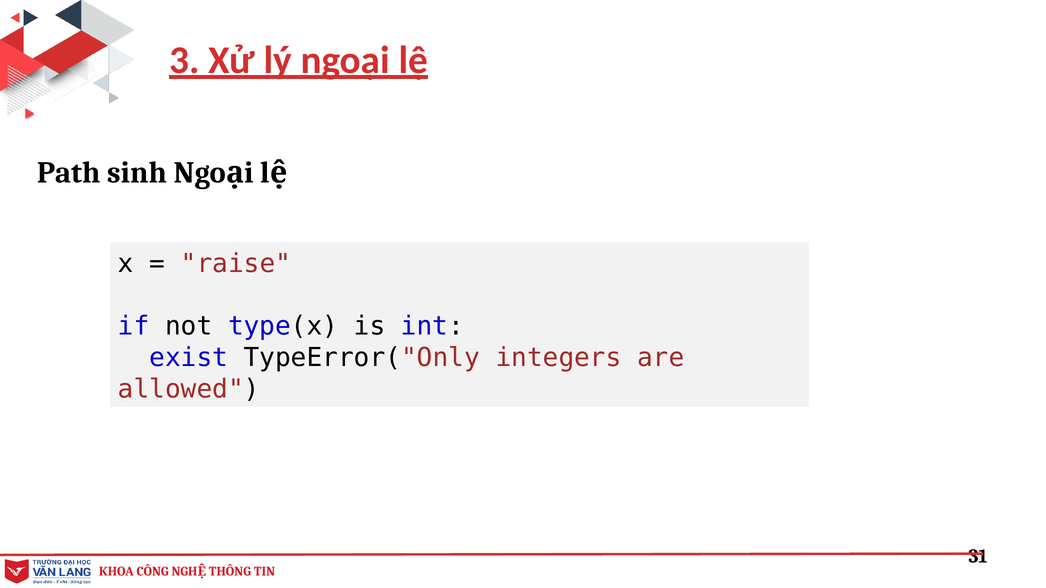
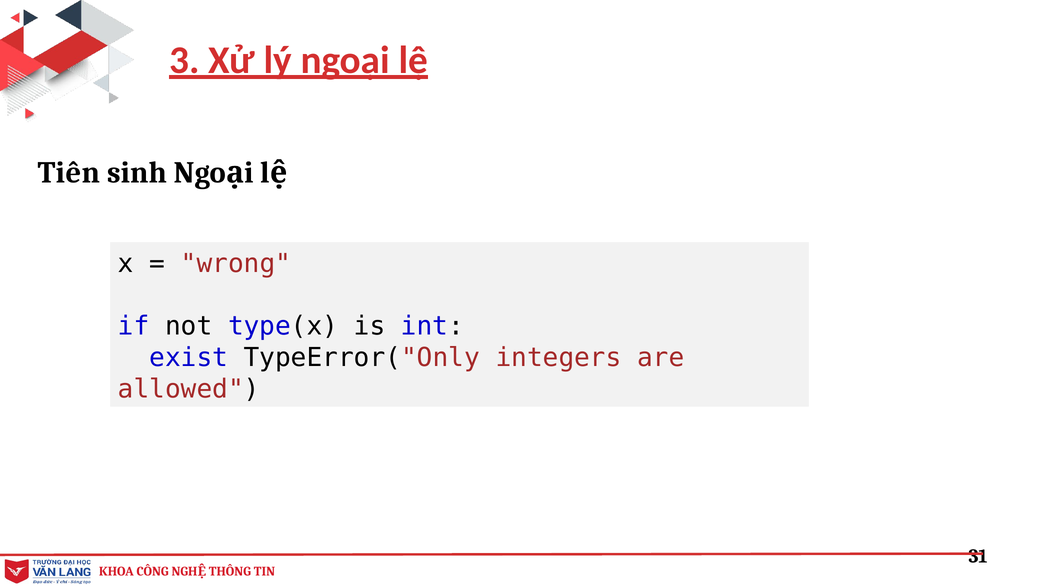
Path: Path -> Tiên
raise: raise -> wrong
